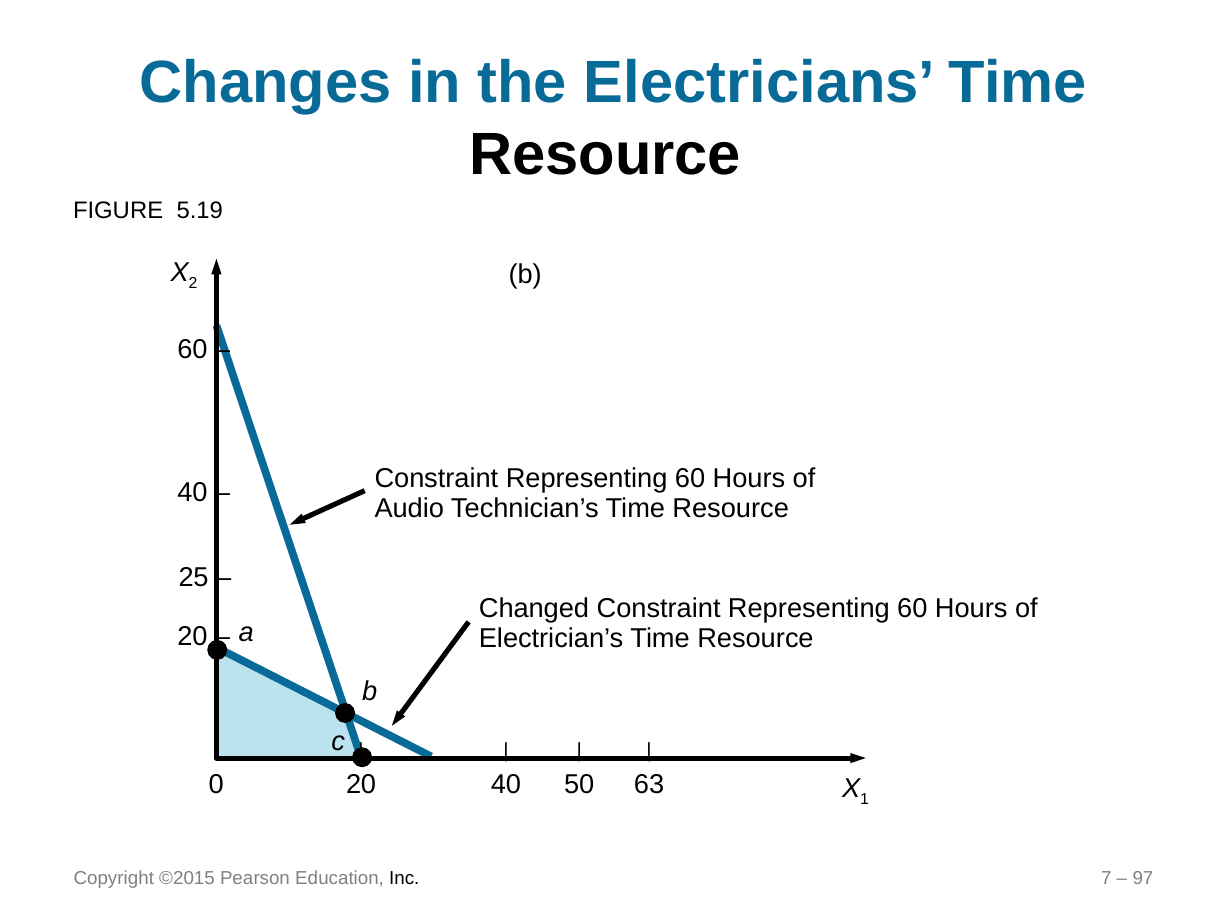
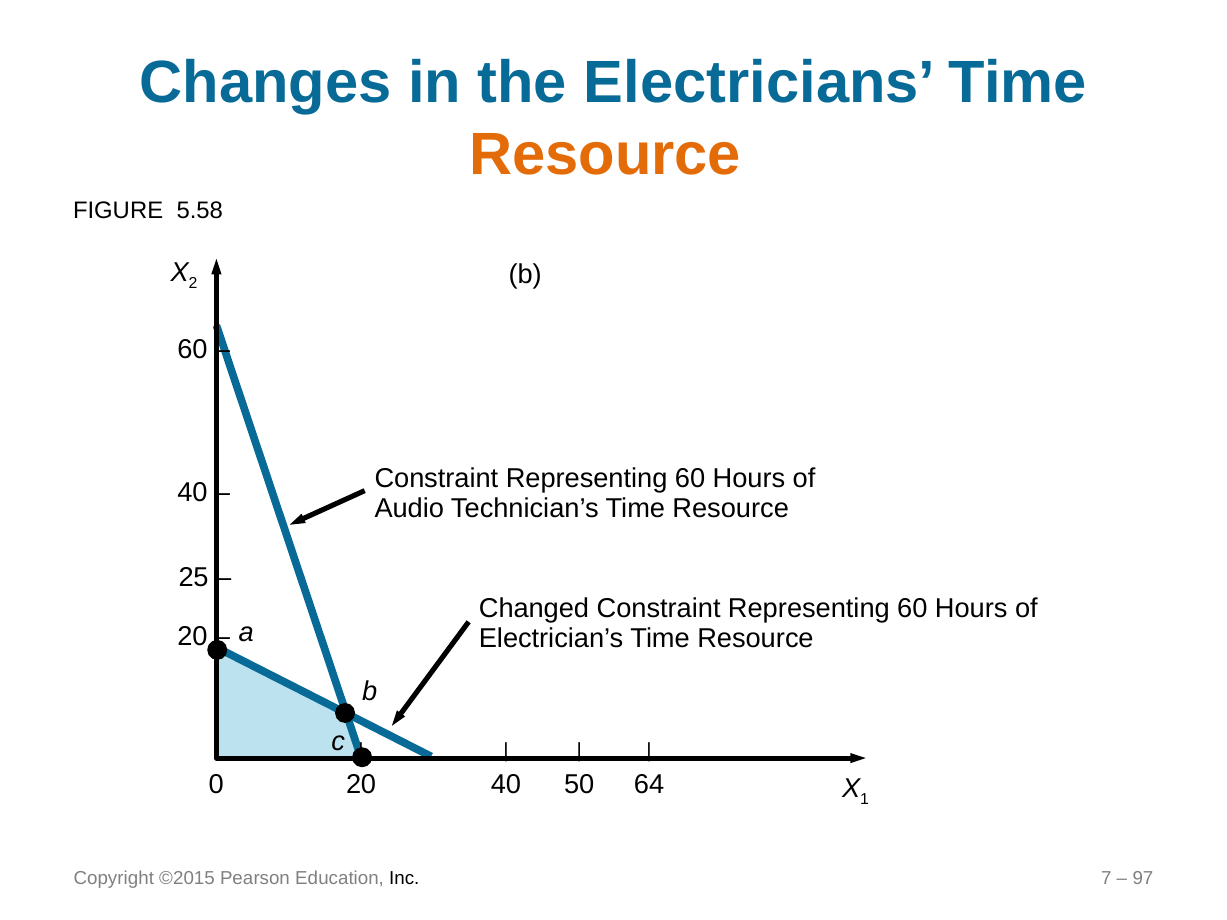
Resource at (605, 155) colour: black -> orange
5.19: 5.19 -> 5.58
63: 63 -> 64
